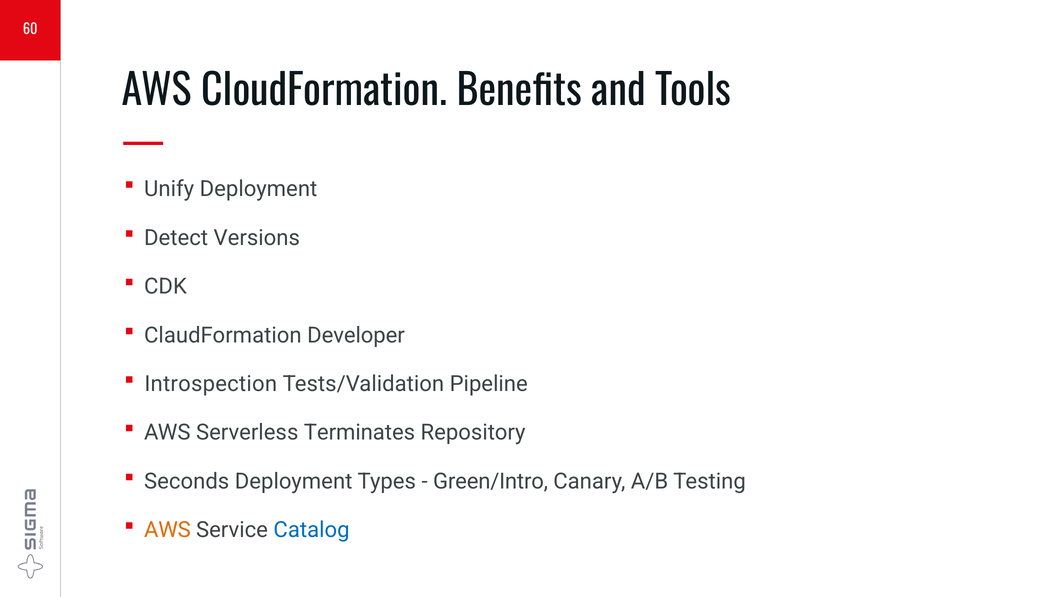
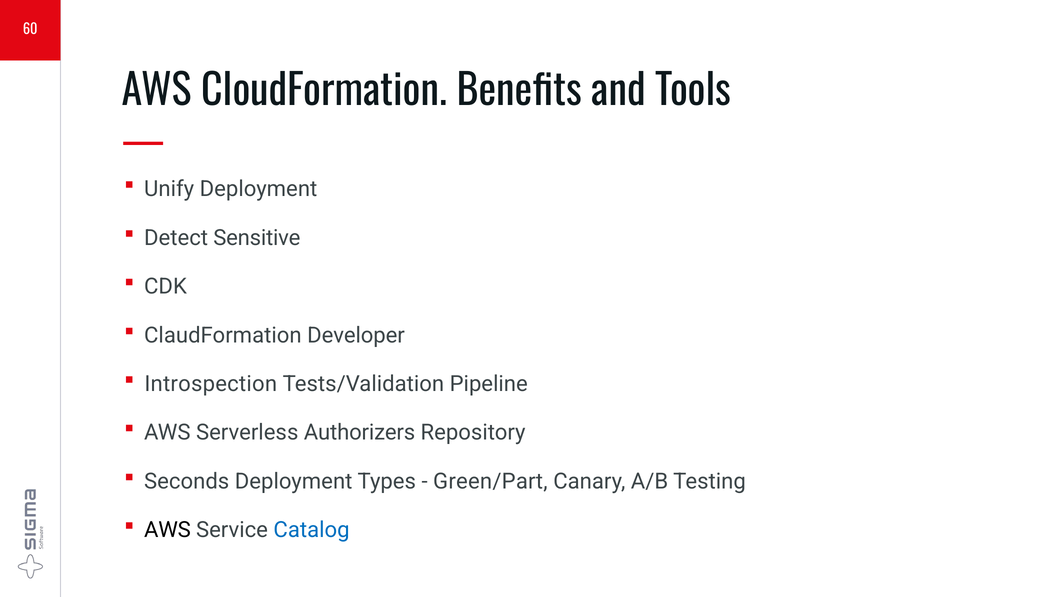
Versions: Versions -> Sensitive
Terminates: Terminates -> Authorizers
Green/Intro: Green/Intro -> Green/Part
AWS at (167, 530) colour: orange -> black
